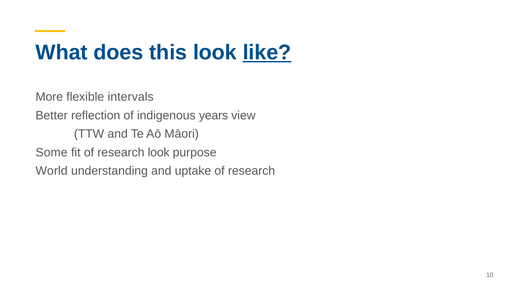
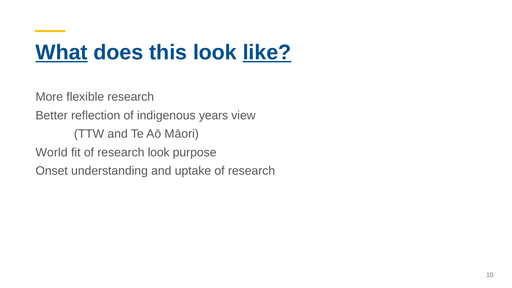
What underline: none -> present
flexible intervals: intervals -> research
Some: Some -> World
World: World -> Onset
